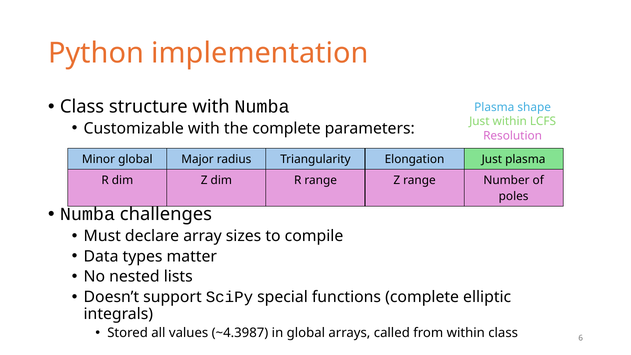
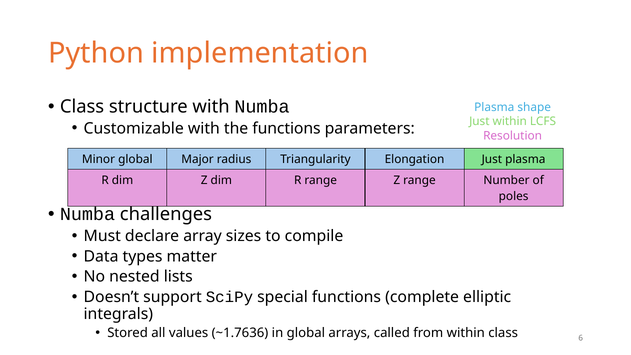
the complete: complete -> functions
~4.3987: ~4.3987 -> ~1.7636
